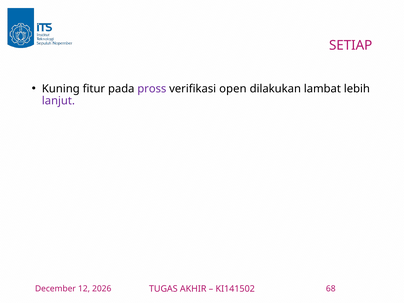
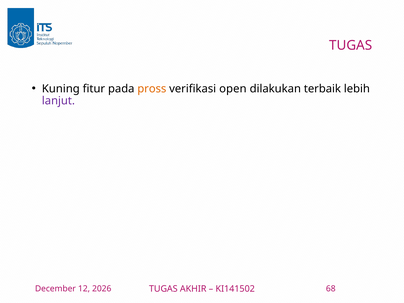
SETIAP at (351, 45): SETIAP -> TUGAS
pross colour: purple -> orange
lambat: lambat -> terbaik
